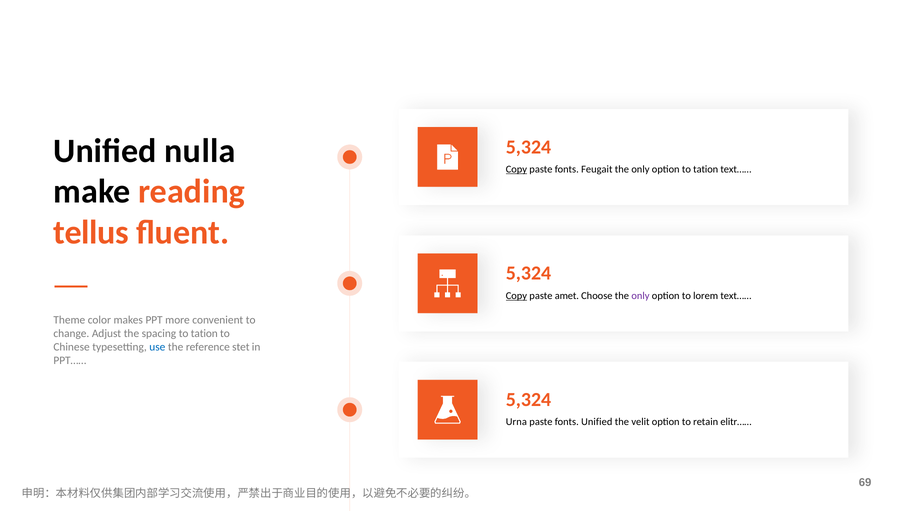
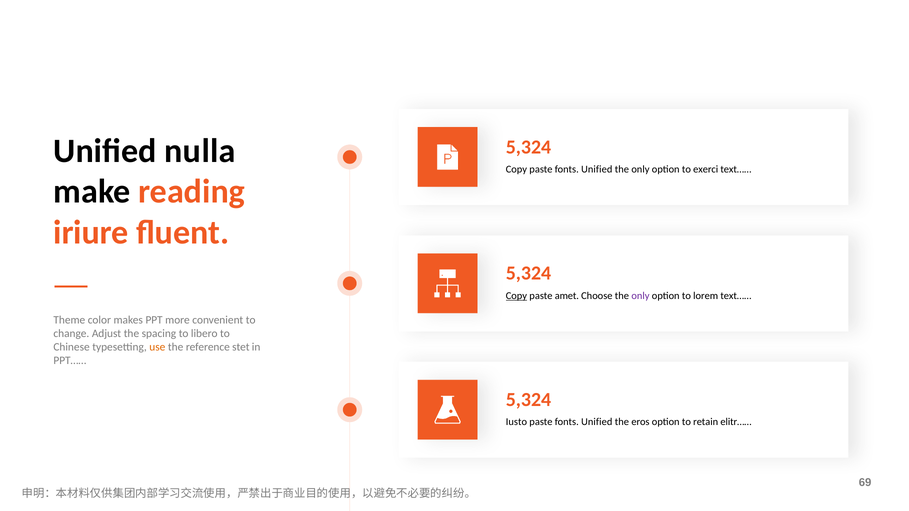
Copy at (516, 169) underline: present -> none
Feugait at (597, 169): Feugait -> Unified
option to tation: tation -> exerci
tellus: tellus -> iriure
spacing to tation: tation -> libero
use colour: blue -> orange
Urna: Urna -> Iusto
velit: velit -> eros
